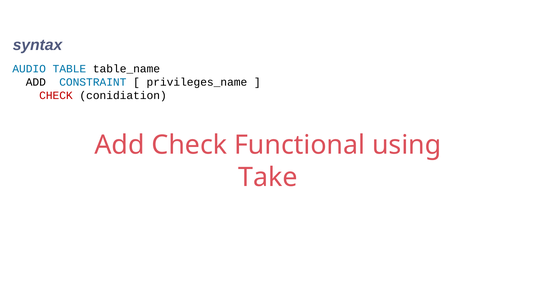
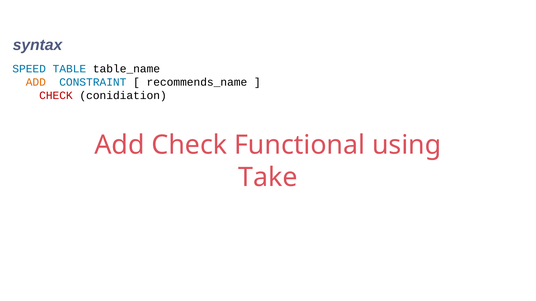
AUDIO: AUDIO -> SPEED
ADD at (36, 82) colour: black -> orange
privileges_name: privileges_name -> recommends_name
